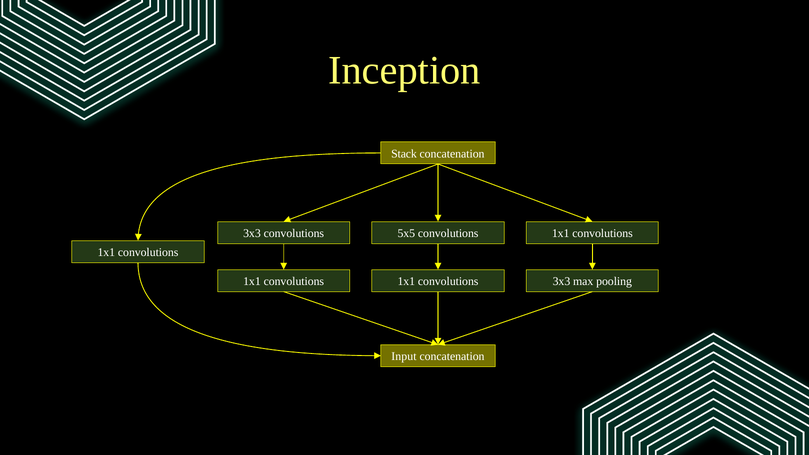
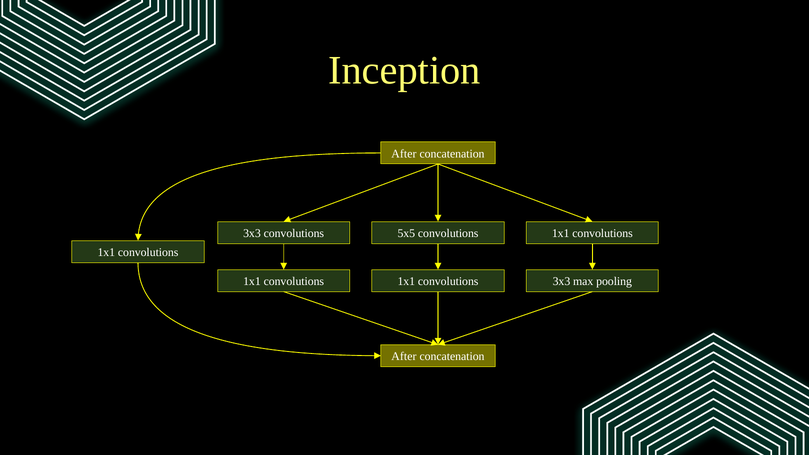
Stack at (404, 154): Stack -> After
Input at (404, 357): Input -> After
